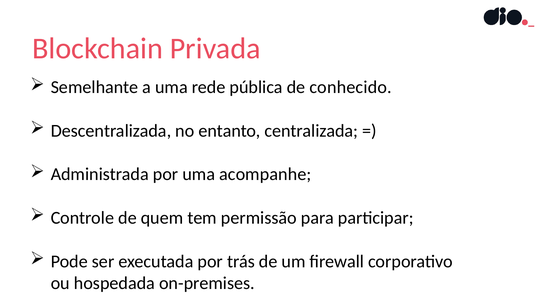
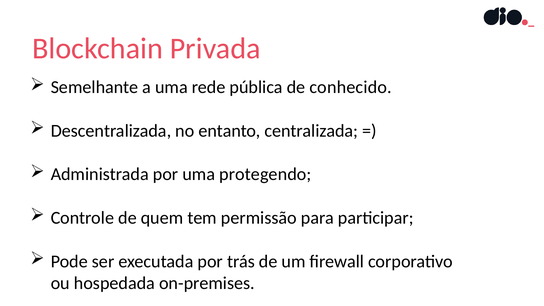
acompanhe: acompanhe -> protegendo
